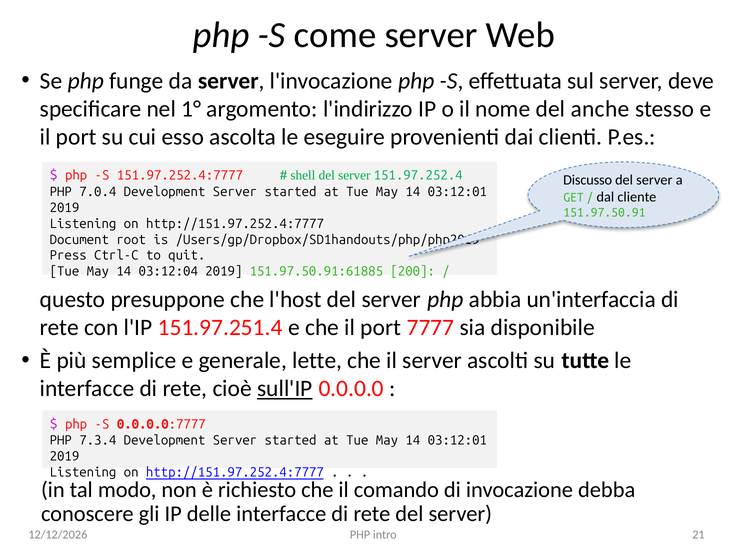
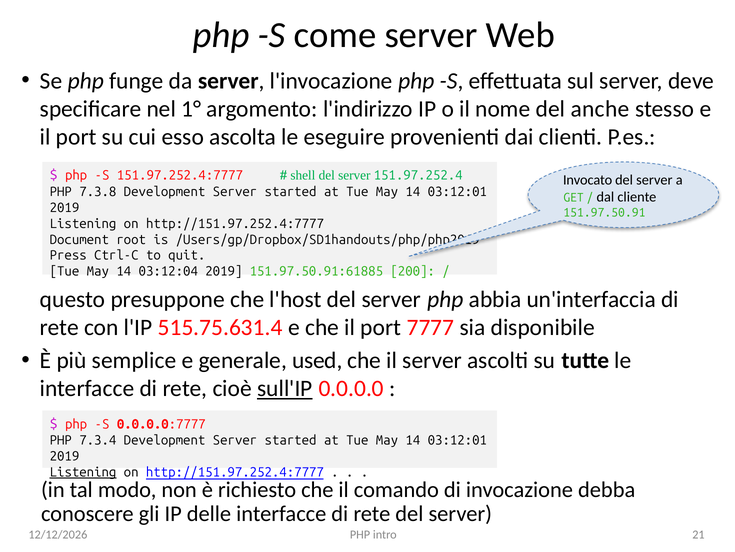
Discusso: Discusso -> Invocato
7.0.4: 7.0.4 -> 7.3.8
151.97.251.4: 151.97.251.4 -> 515.75.631.4
lette: lette -> used
Listening at (83, 472) underline: none -> present
